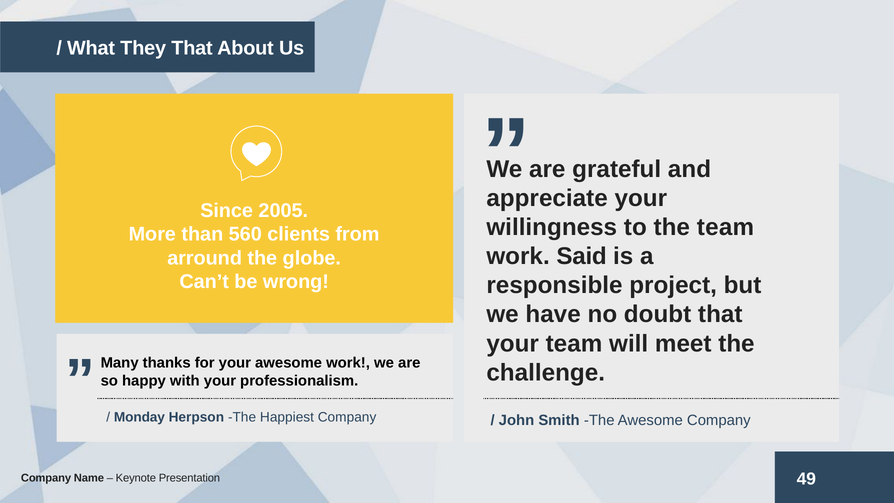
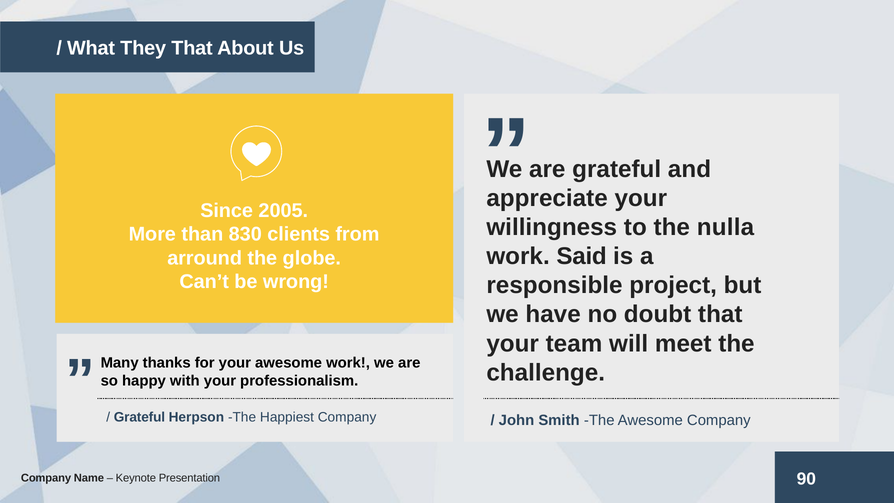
the team: team -> nulla
560: 560 -> 830
Monday at (139, 417): Monday -> Grateful
49: 49 -> 90
